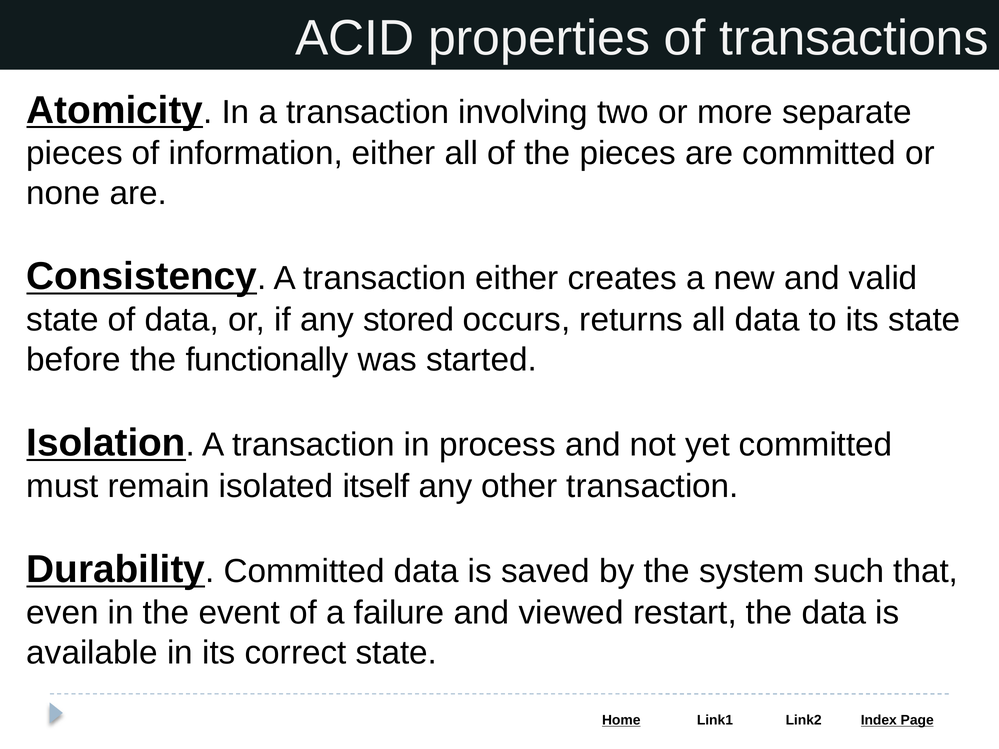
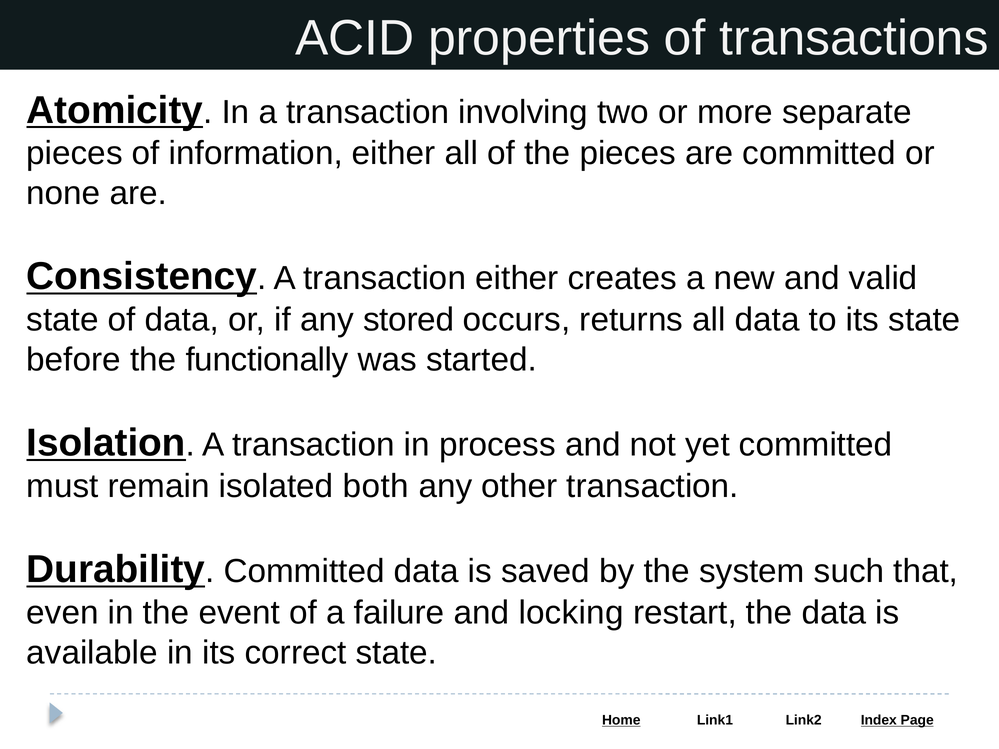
itself: itself -> both
viewed: viewed -> locking
